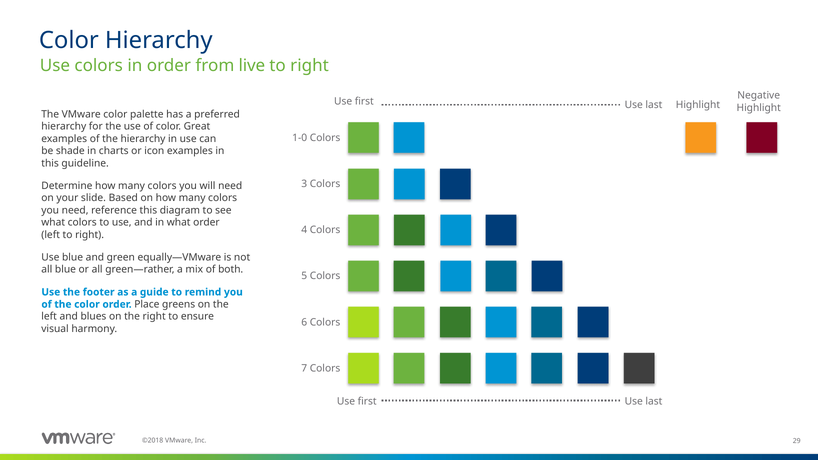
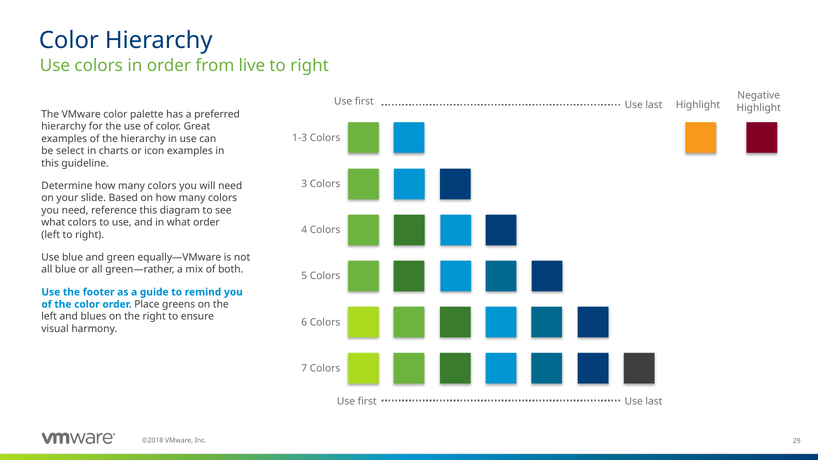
1-0: 1-0 -> 1-3
shade: shade -> select
